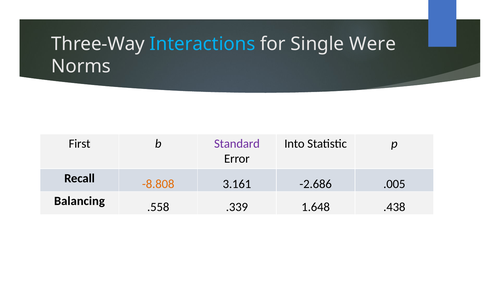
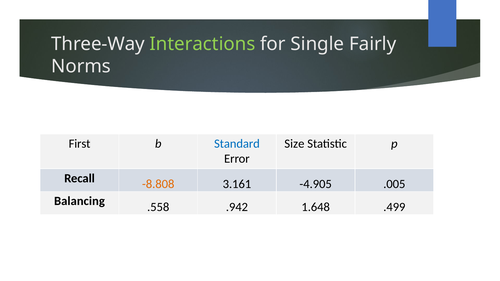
Interactions colour: light blue -> light green
Were: Were -> Fairly
Standard colour: purple -> blue
Into: Into -> Size
-2.686: -2.686 -> -4.905
.339: .339 -> .942
.438: .438 -> .499
